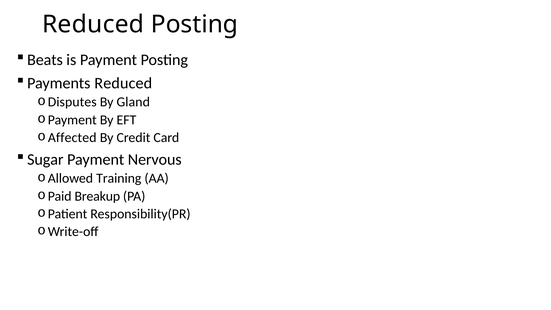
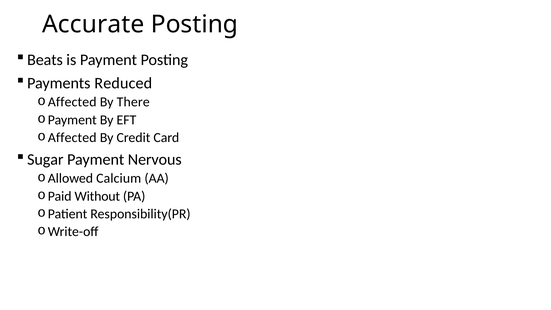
Reduced at (93, 24): Reduced -> Accurate
Disputes at (72, 102): Disputes -> Affected
Gland: Gland -> There
Training: Training -> Calcium
Breakup: Breakup -> Without
